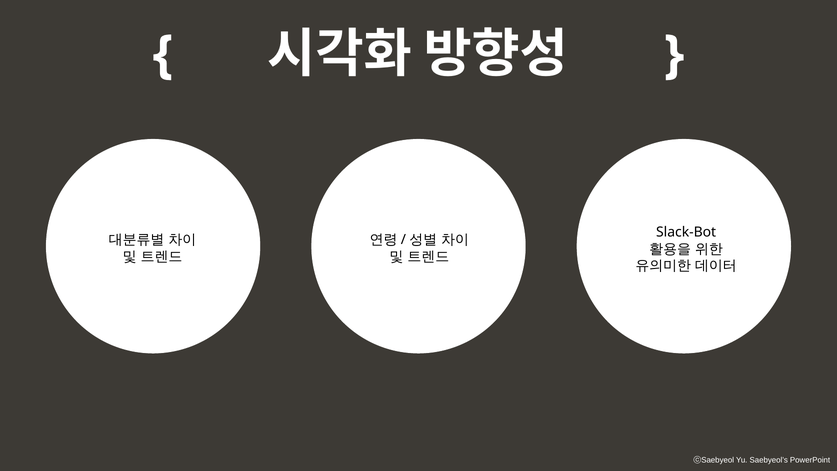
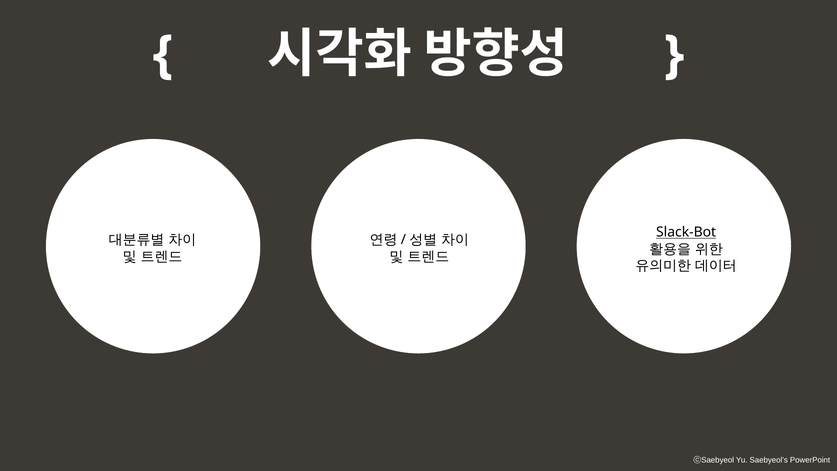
Slack-Bot underline: none -> present
